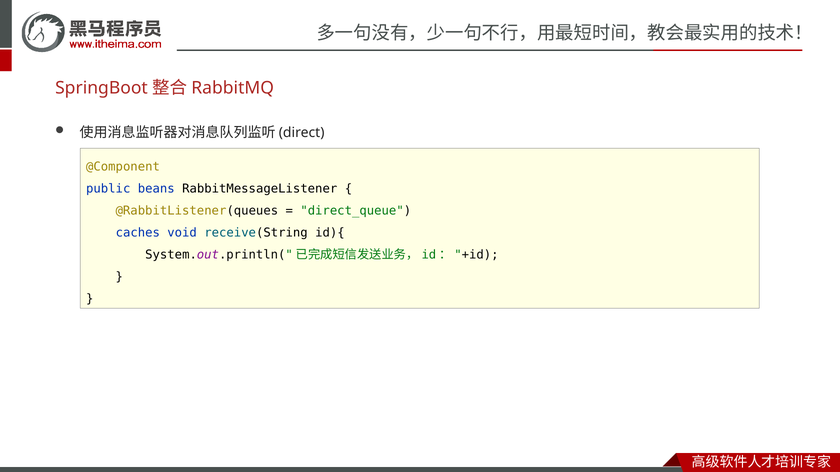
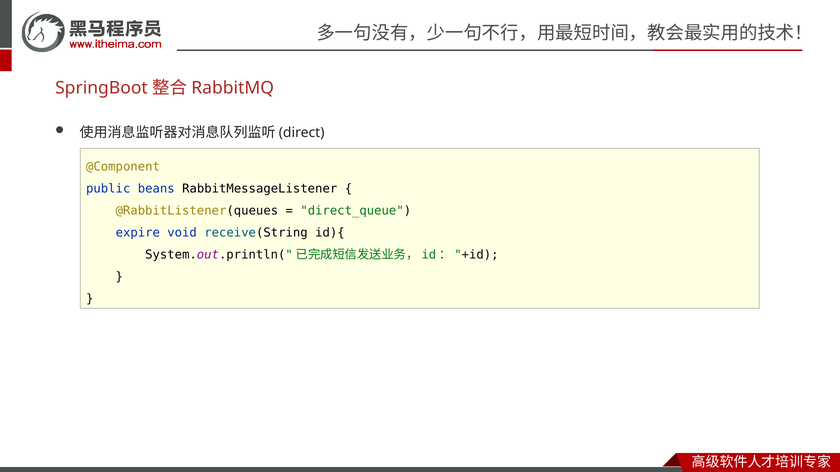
caches: caches -> expire
